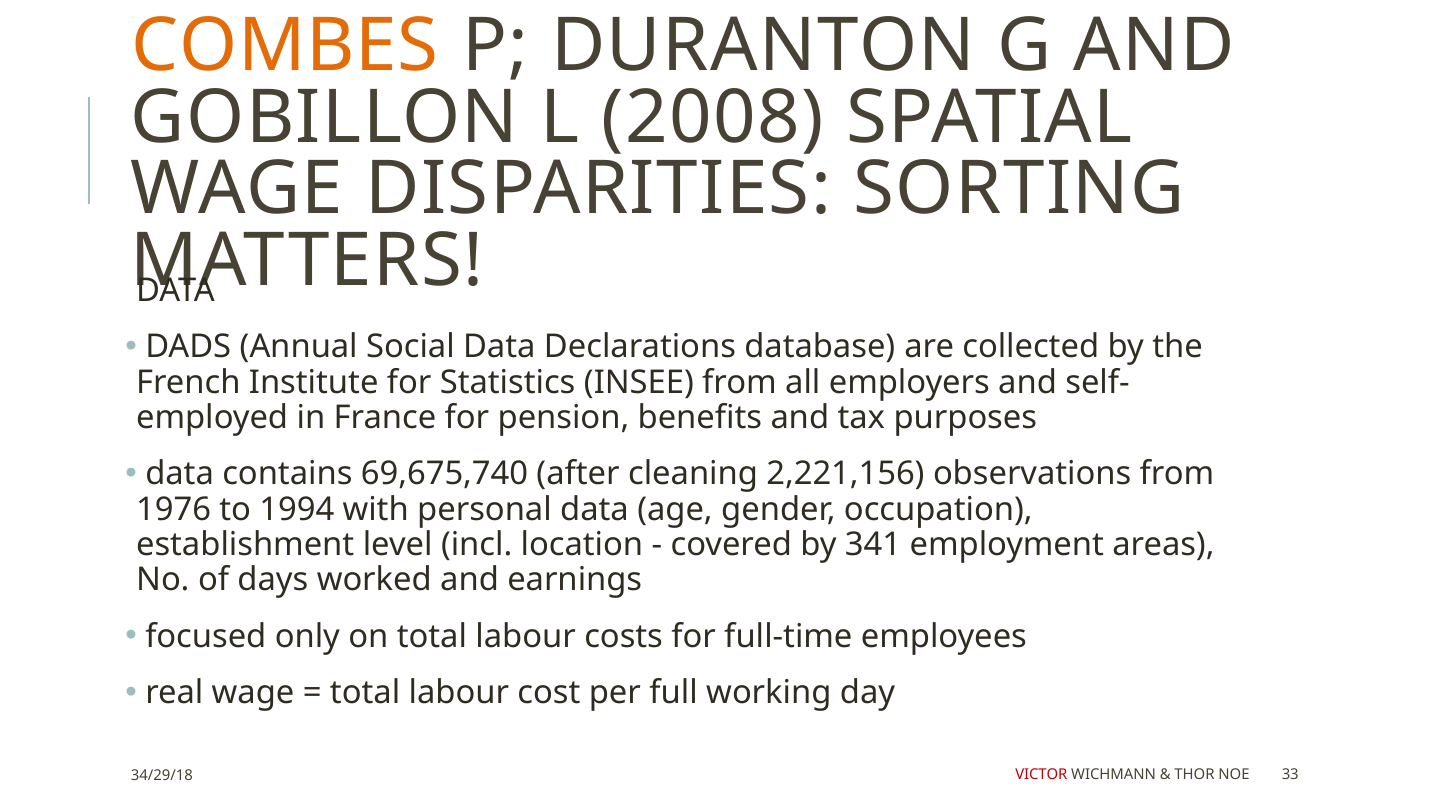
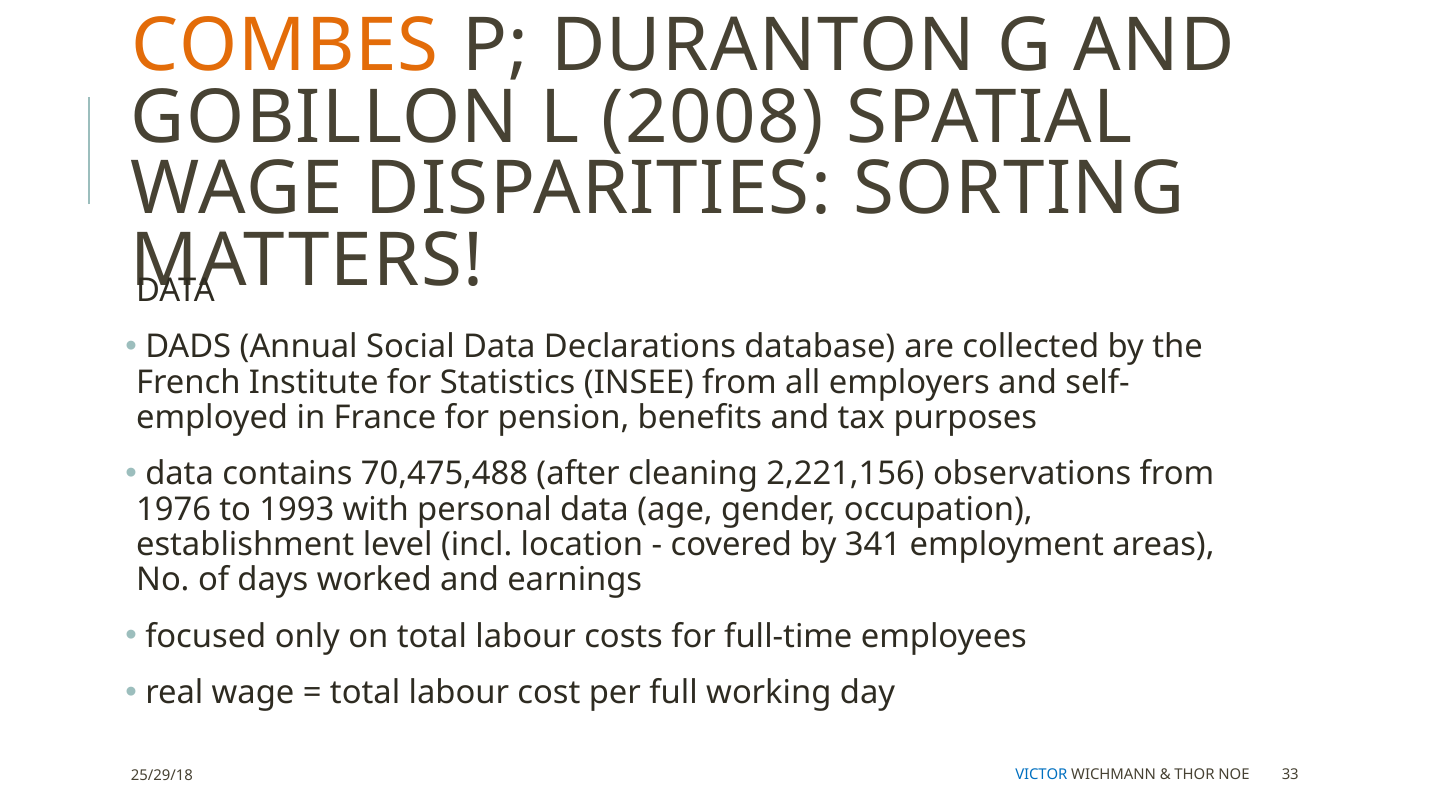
69,675,740: 69,675,740 -> 70,475,488
1994: 1994 -> 1993
VICTOR colour: red -> blue
34/29/18: 34/29/18 -> 25/29/18
